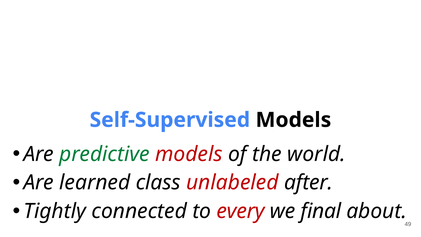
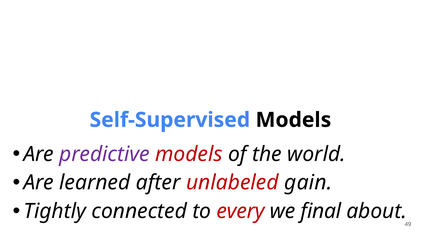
predictive colour: green -> purple
class: class -> after
after: after -> gain
